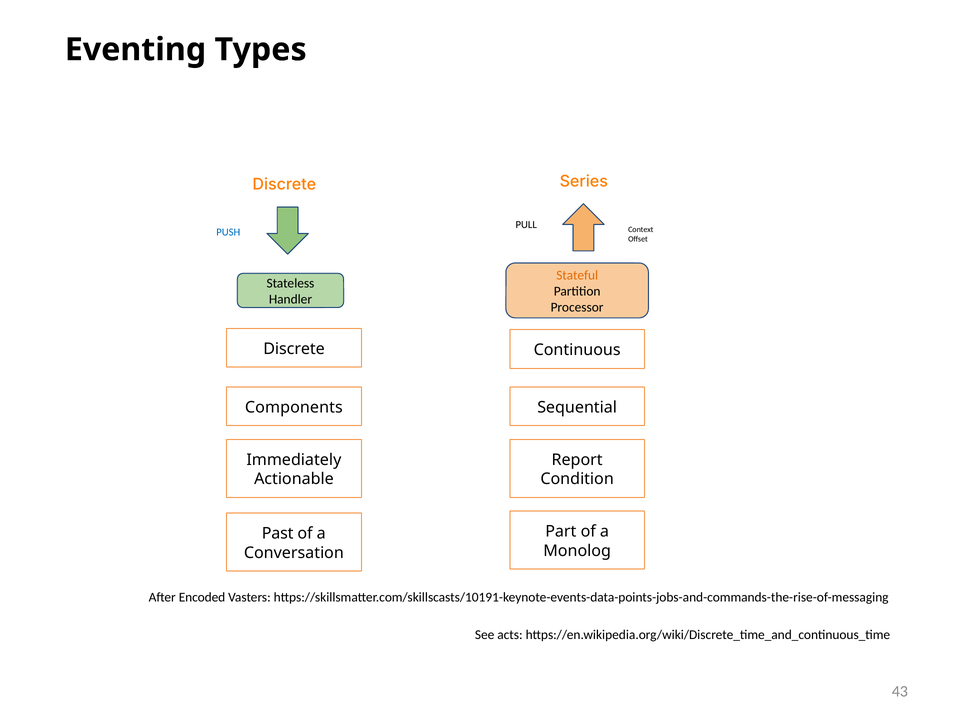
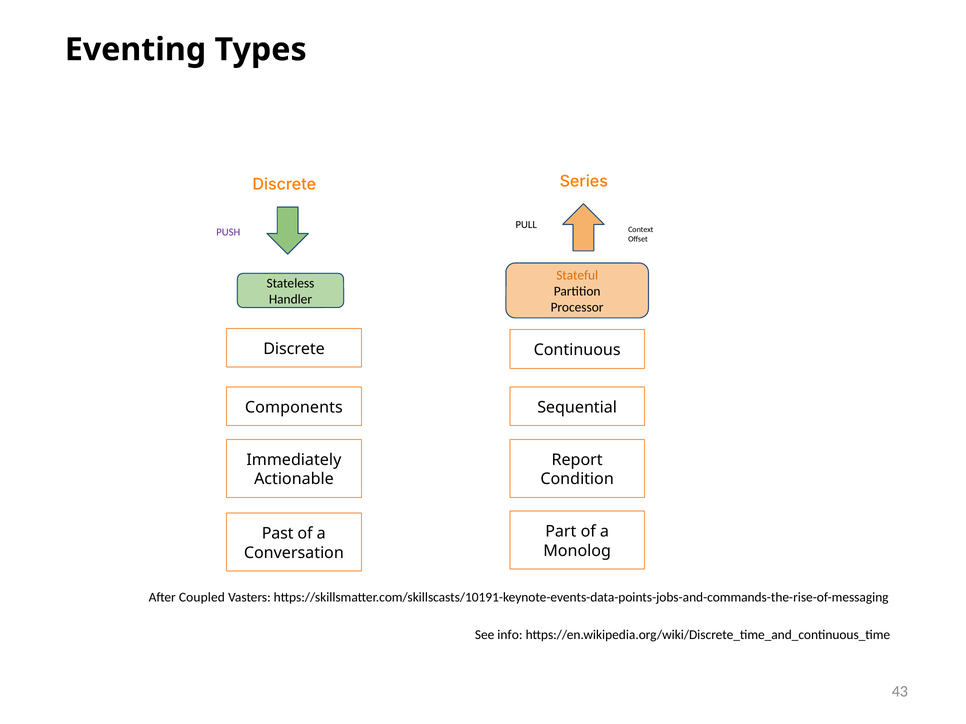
PUSH colour: blue -> purple
Encoded: Encoded -> Coupled
acts: acts -> info
